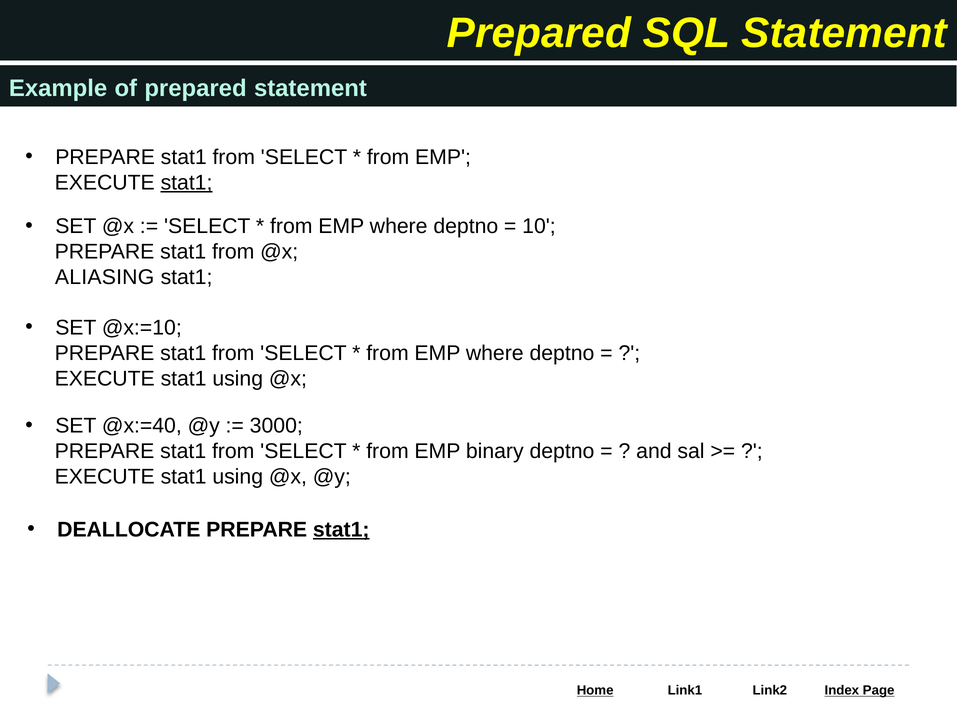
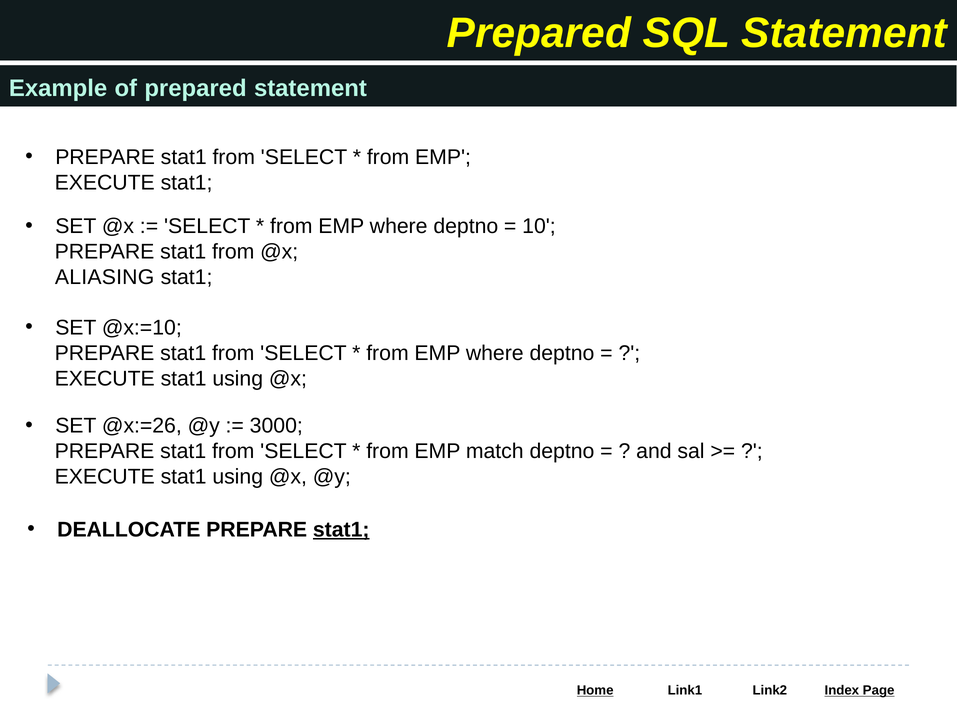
stat1 at (187, 183) underline: present -> none
@x:=40: @x:=40 -> @x:=26
binary: binary -> match
